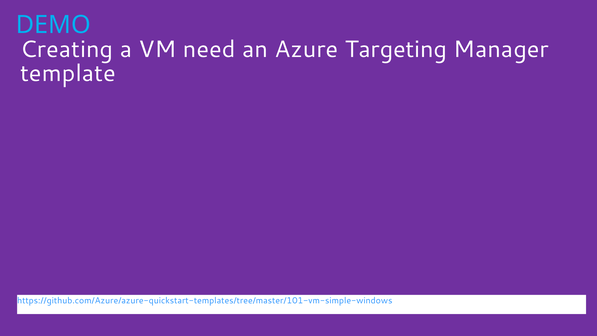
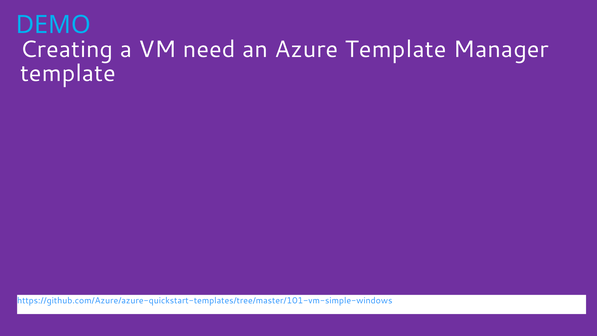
Azure Targeting: Targeting -> Template
